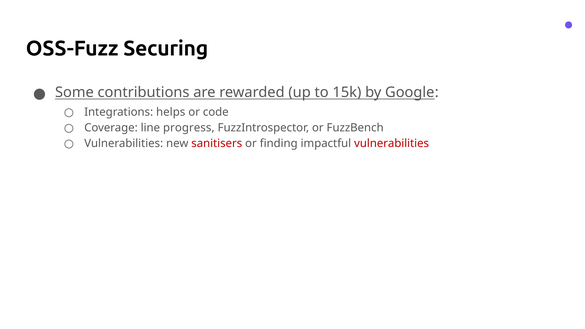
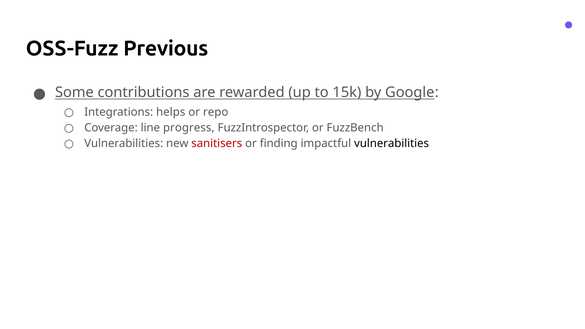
Securing: Securing -> Previous
code: code -> repo
vulnerabilities at (392, 144) colour: red -> black
